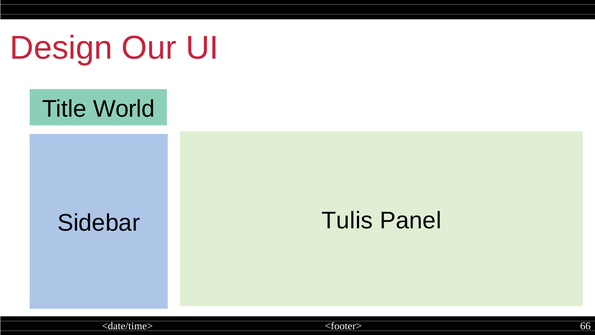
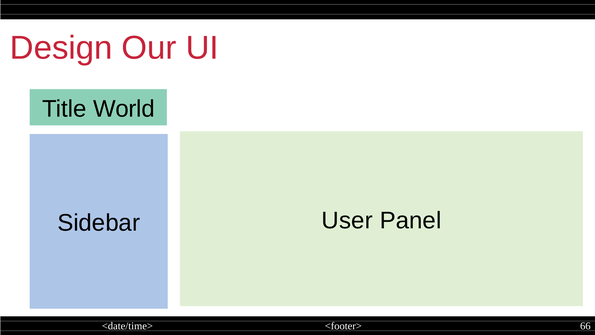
Tulis: Tulis -> User
